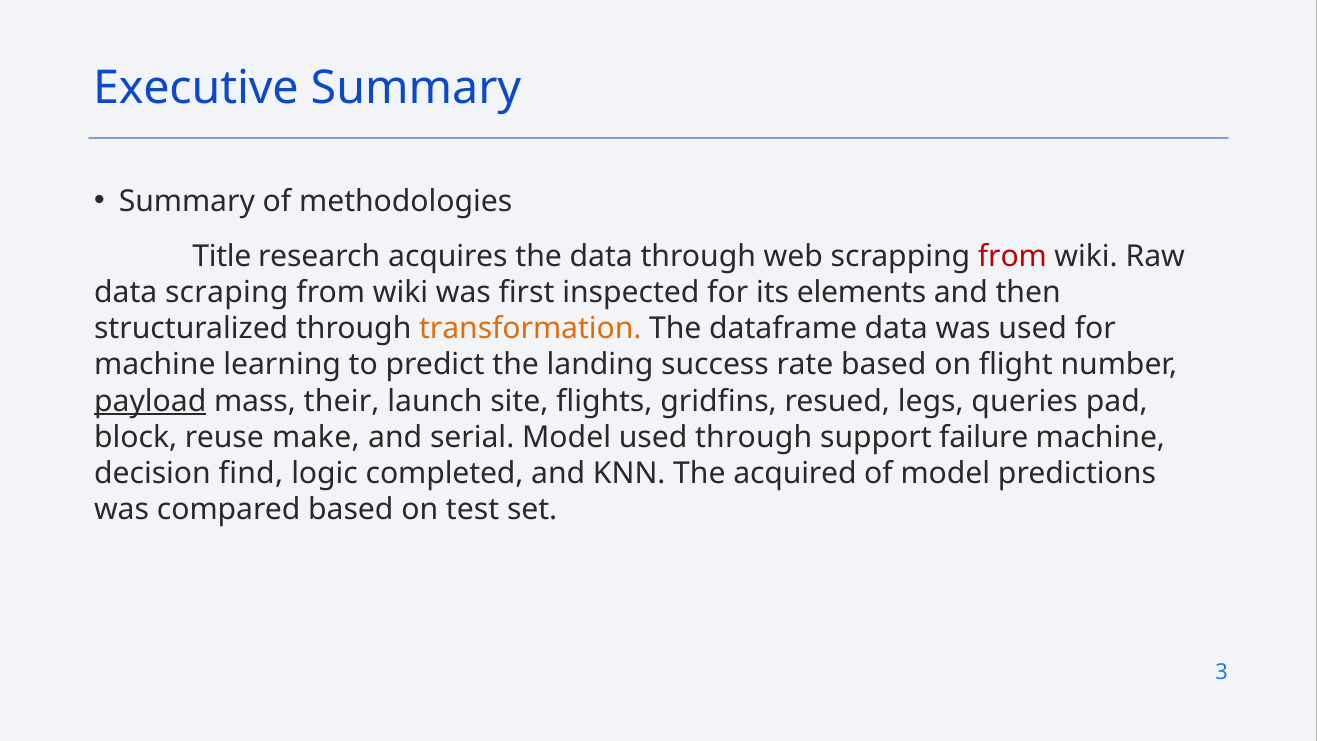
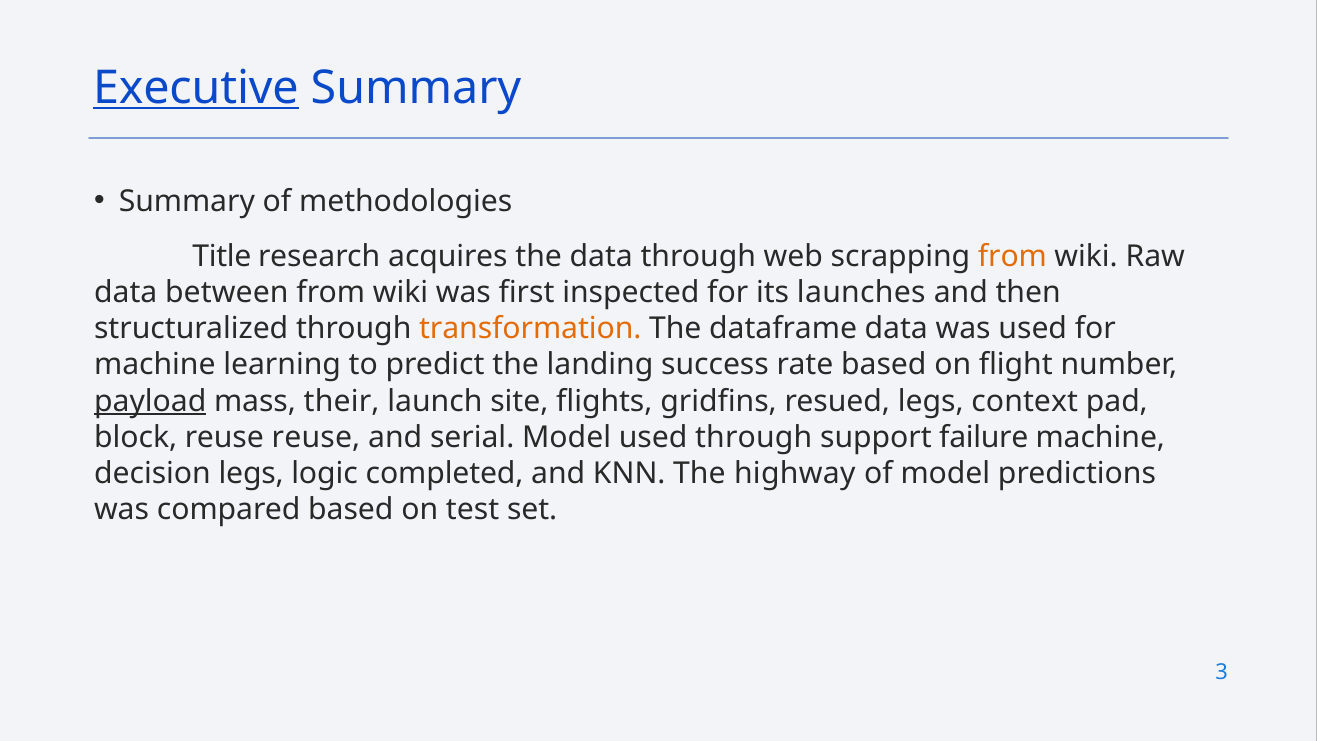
Executive underline: none -> present
from at (1012, 256) colour: red -> orange
scraping: scraping -> between
elements: elements -> launches
queries: queries -> context
reuse make: make -> reuse
decision find: find -> legs
acquired: acquired -> highway
